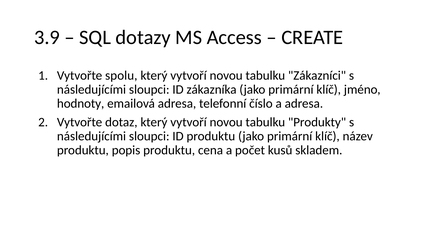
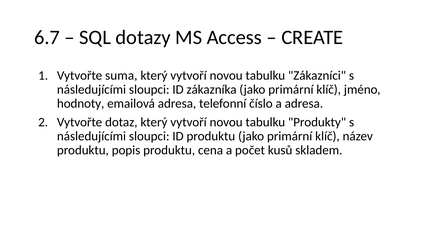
3.9: 3.9 -> 6.7
spolu: spolu -> suma
